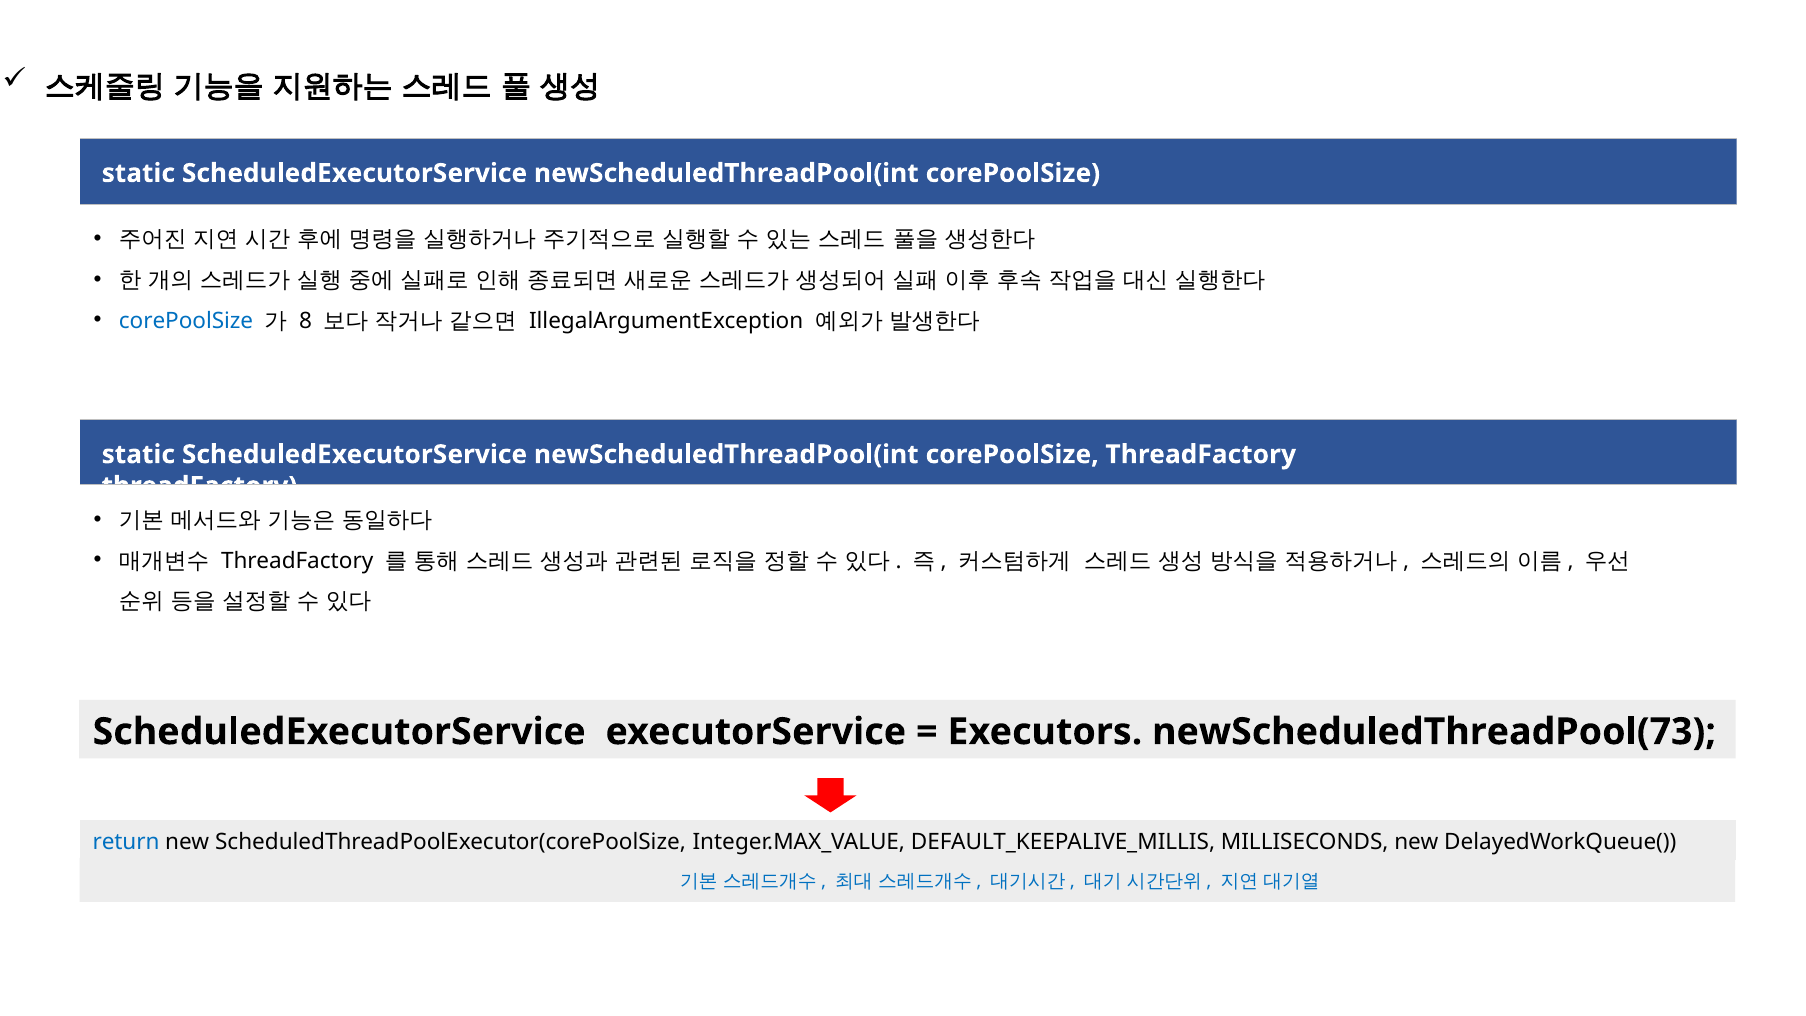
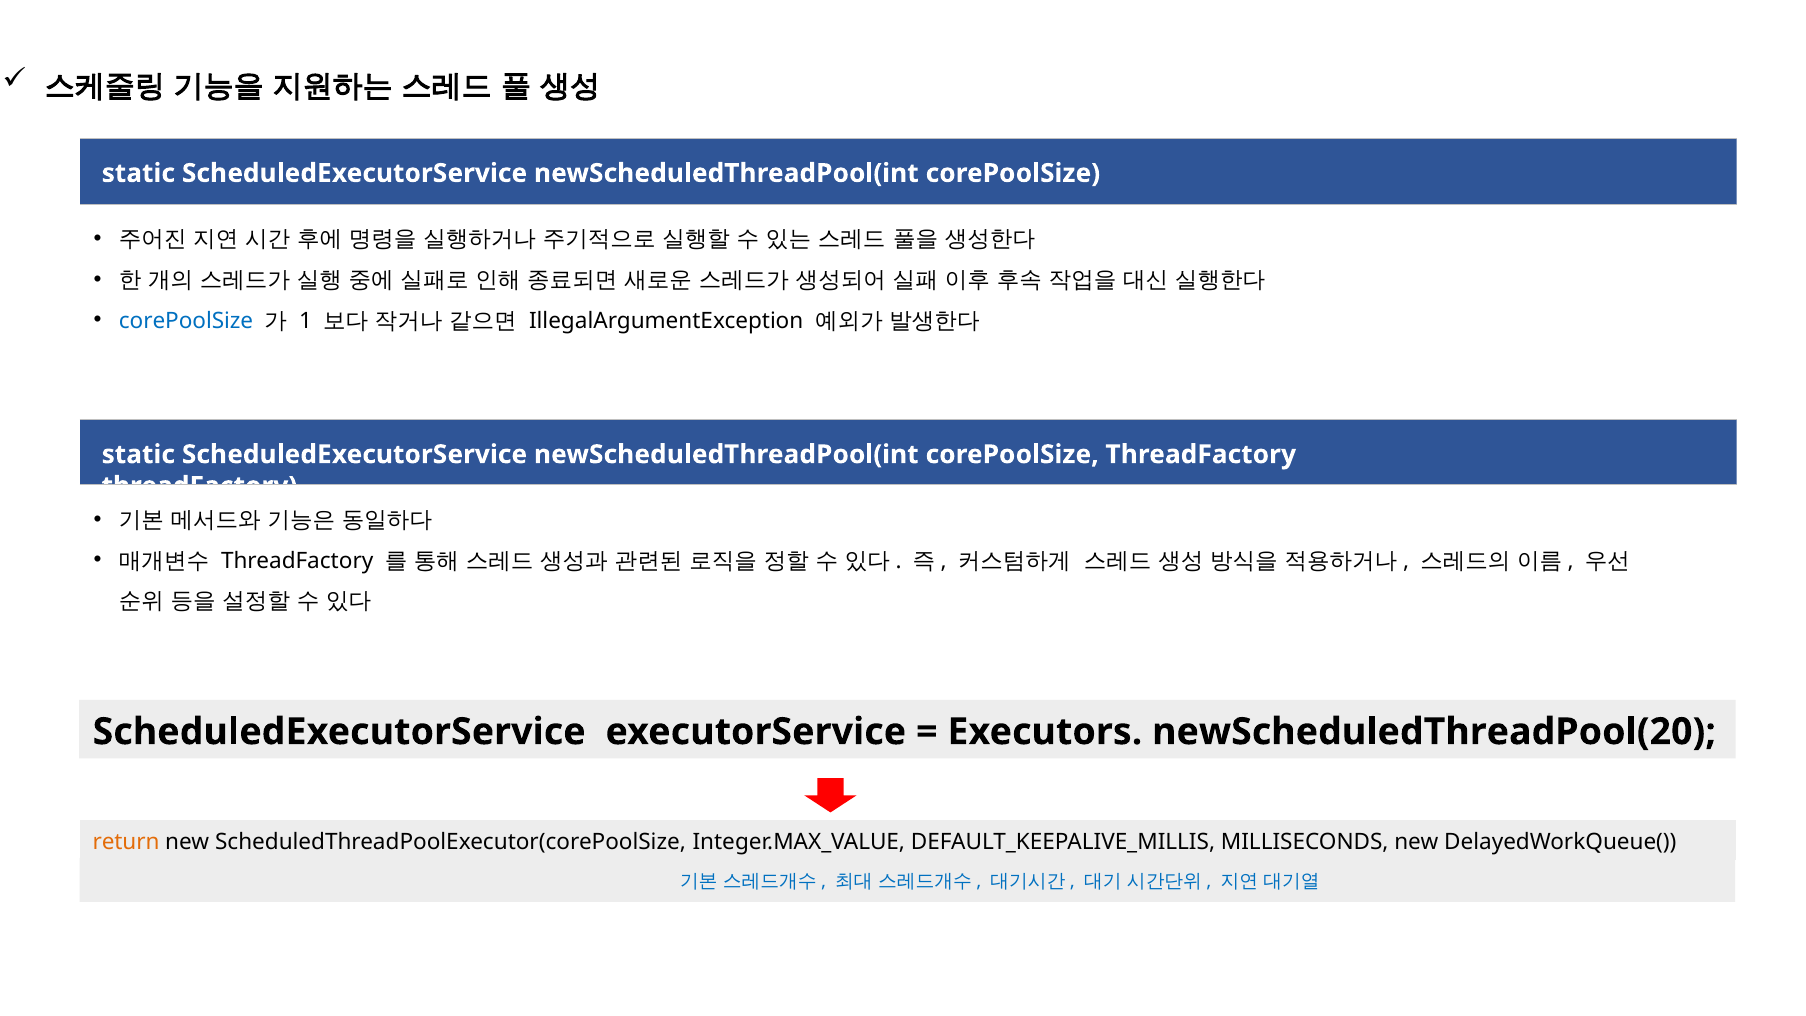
8: 8 -> 1
newScheduledThreadPool(73: newScheduledThreadPool(73 -> newScheduledThreadPool(20
return colour: blue -> orange
